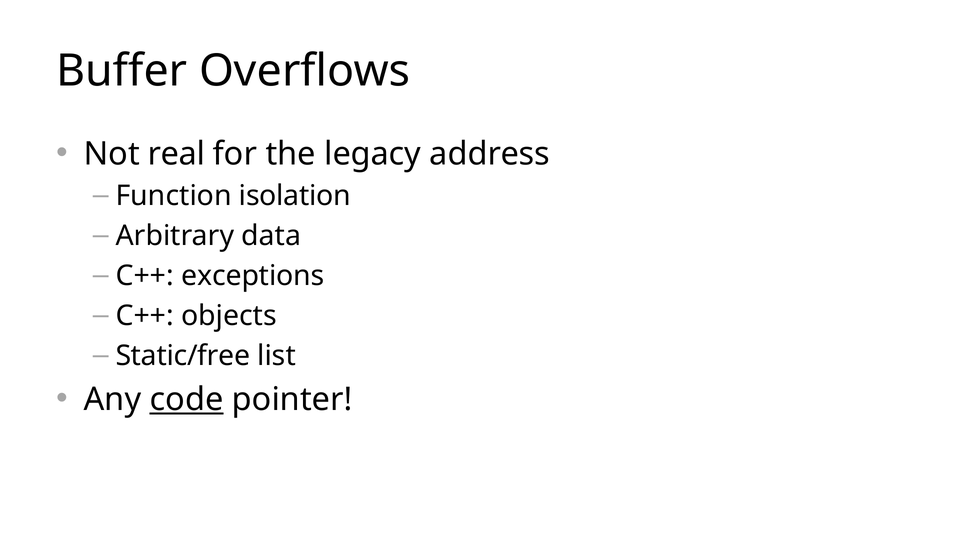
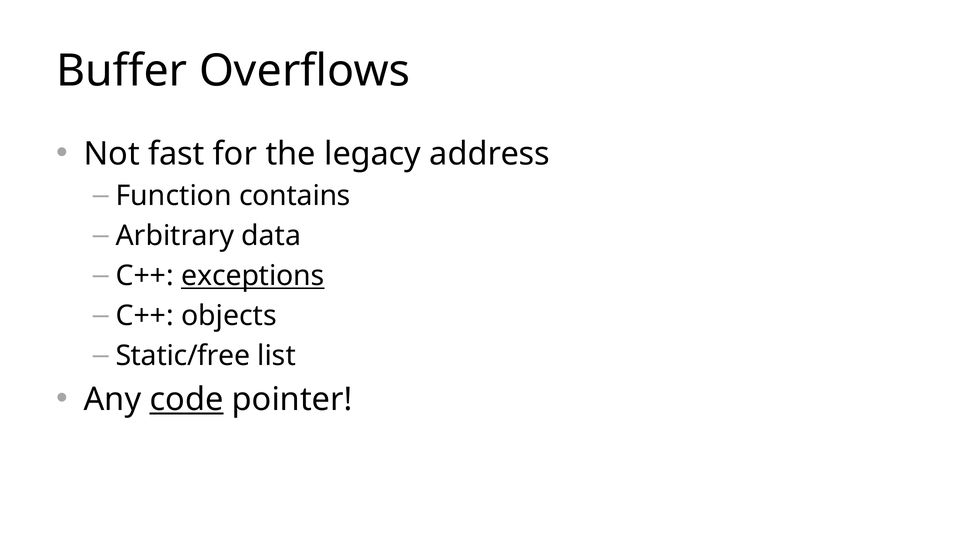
real: real -> fast
isolation: isolation -> contains
exceptions underline: none -> present
